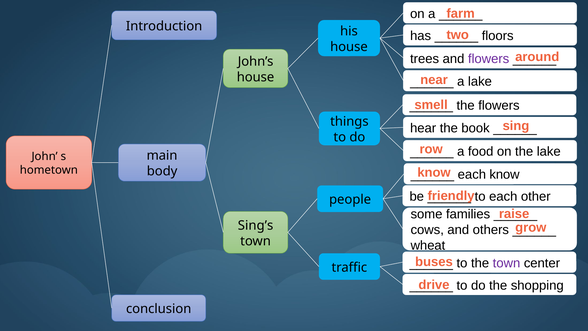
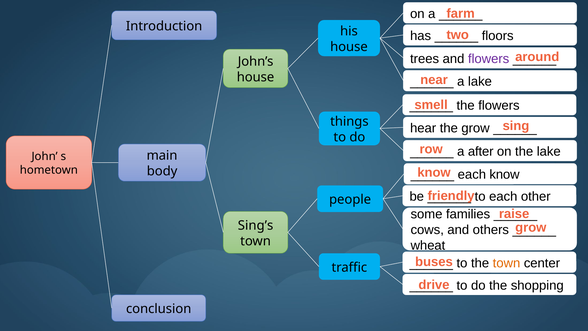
the book: book -> grow
food: food -> after
town at (507, 263) colour: purple -> orange
